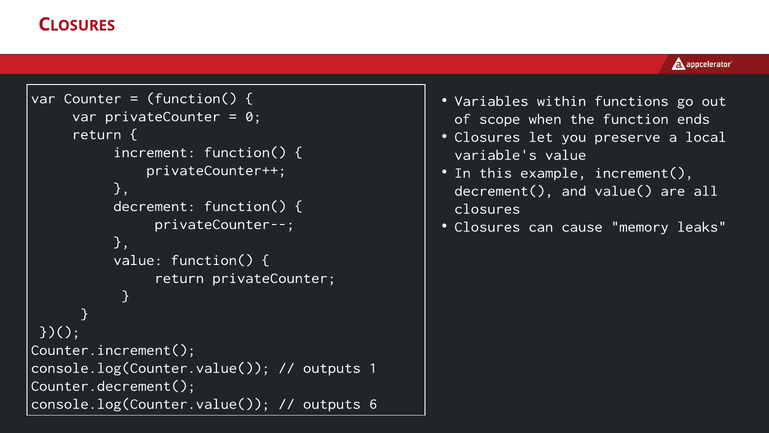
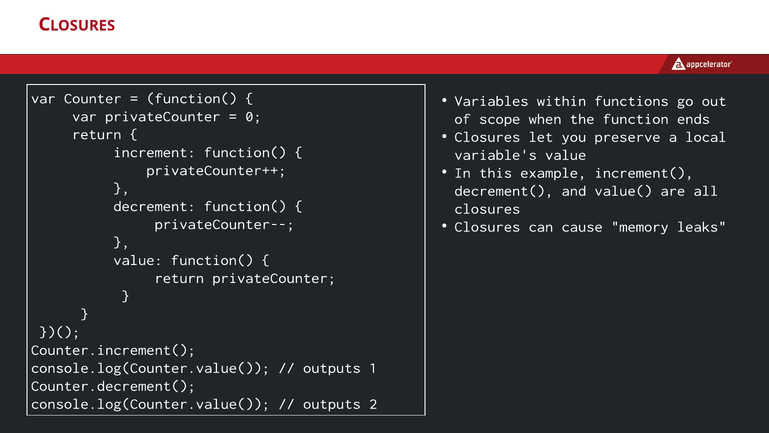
6: 6 -> 2
